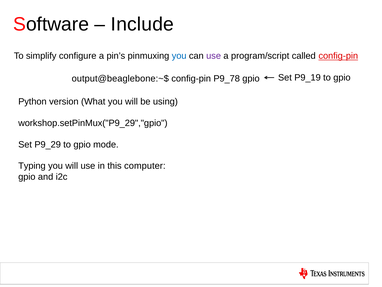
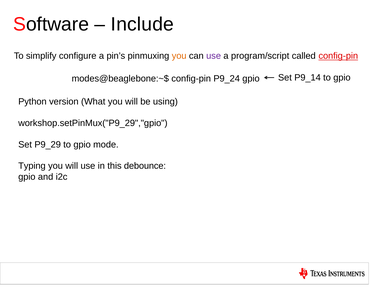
you at (179, 56) colour: blue -> orange
P9_19 at (308, 77): P9_19 -> P9_14
output@beaglebone:~$: output@beaglebone:~$ -> modes@beaglebone:~$
P9_78: P9_78 -> P9_24
computer: computer -> debounce
